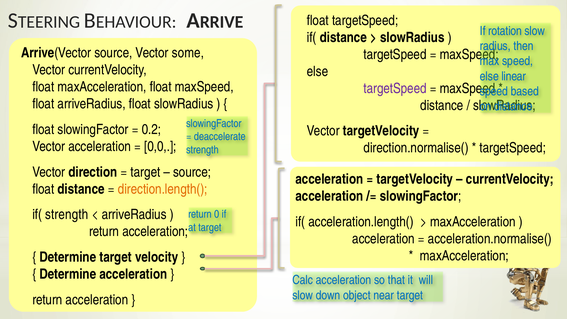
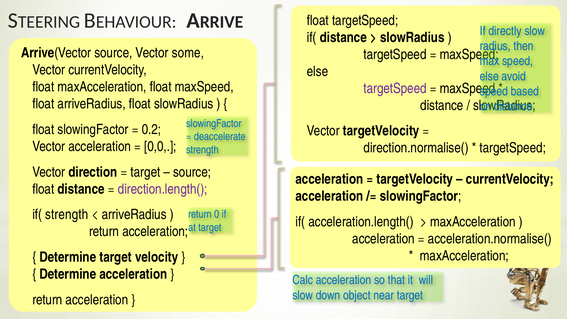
rotation: rotation -> directly
linear: linear -> avoid
direction.length( colour: orange -> purple
